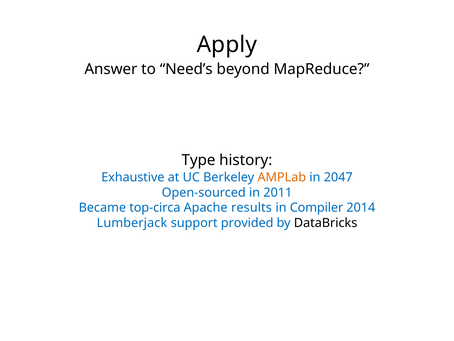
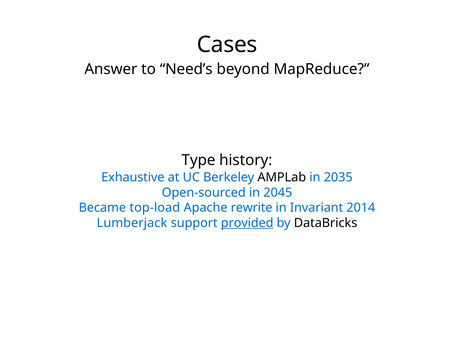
Apply: Apply -> Cases
AMPLab colour: orange -> black
2047: 2047 -> 2035
2011: 2011 -> 2045
top-circa: top-circa -> top-load
results: results -> rewrite
Compiler: Compiler -> Invariant
provided underline: none -> present
